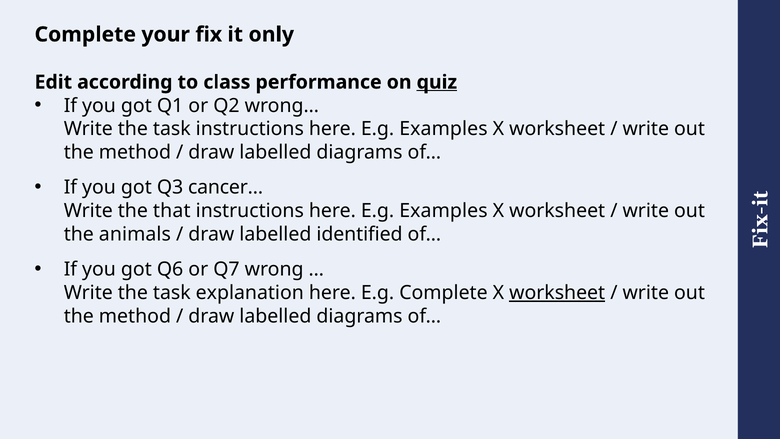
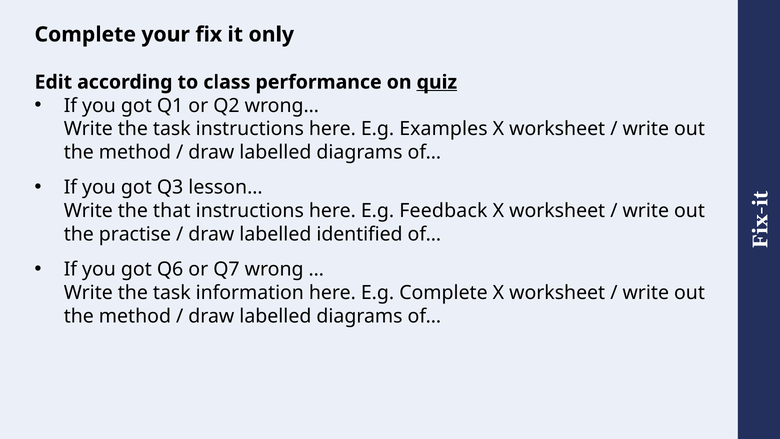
cancer…: cancer… -> lesson…
Examples at (443, 211): Examples -> Feedback
animals: animals -> practise
explanation: explanation -> information
worksheet at (557, 293) underline: present -> none
